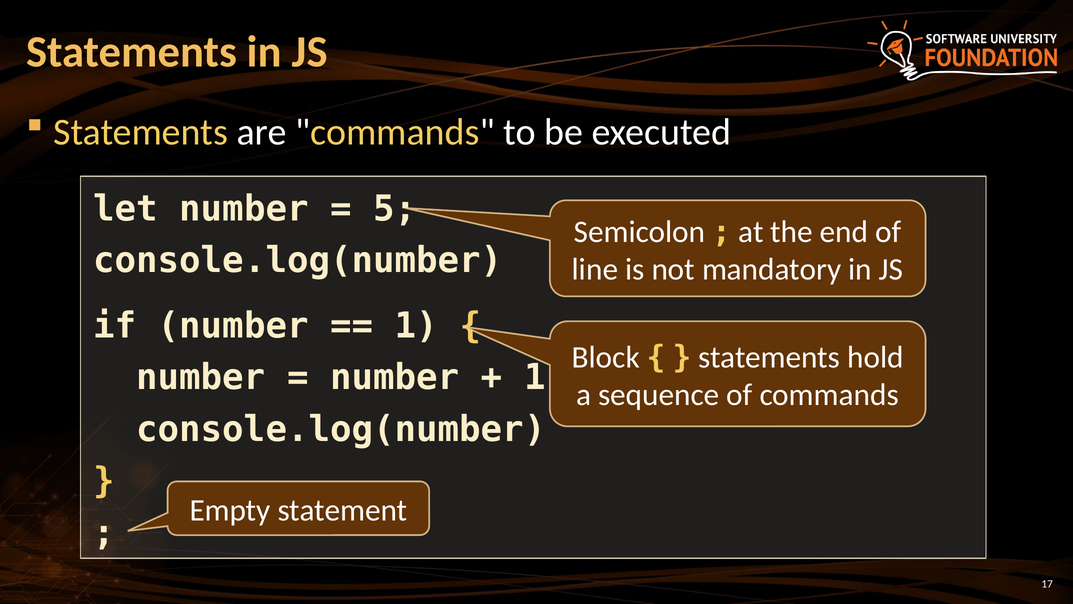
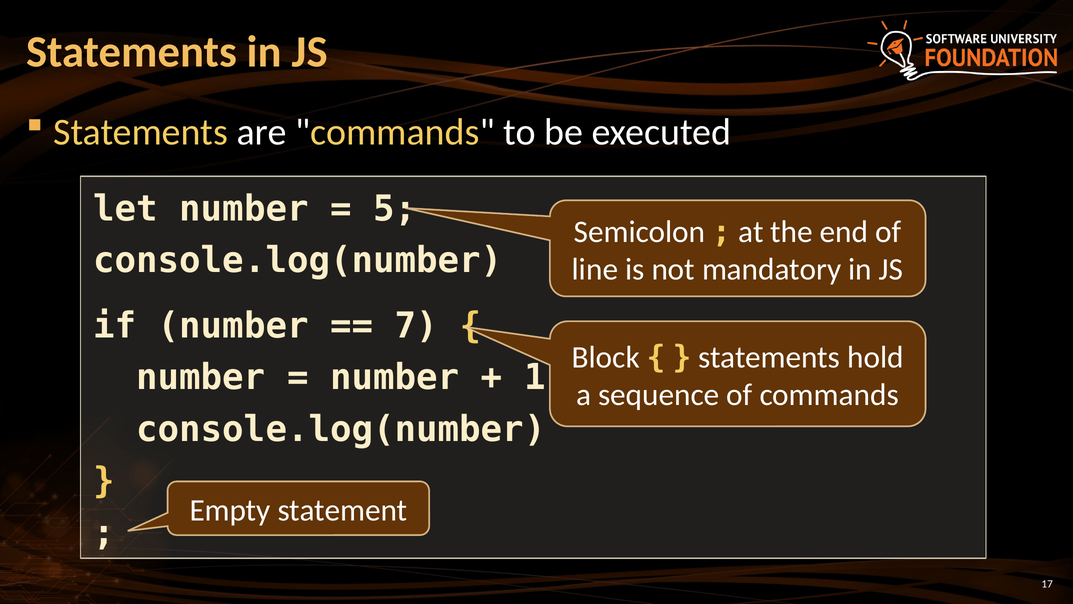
1 at (416, 326): 1 -> 7
